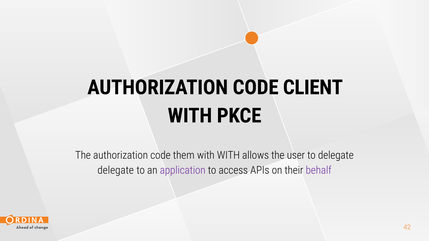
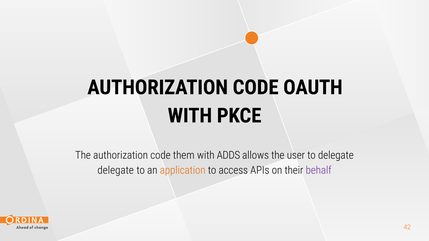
CLIENT: CLIENT -> OAUTH
with WITH: WITH -> ADDS
application colour: purple -> orange
